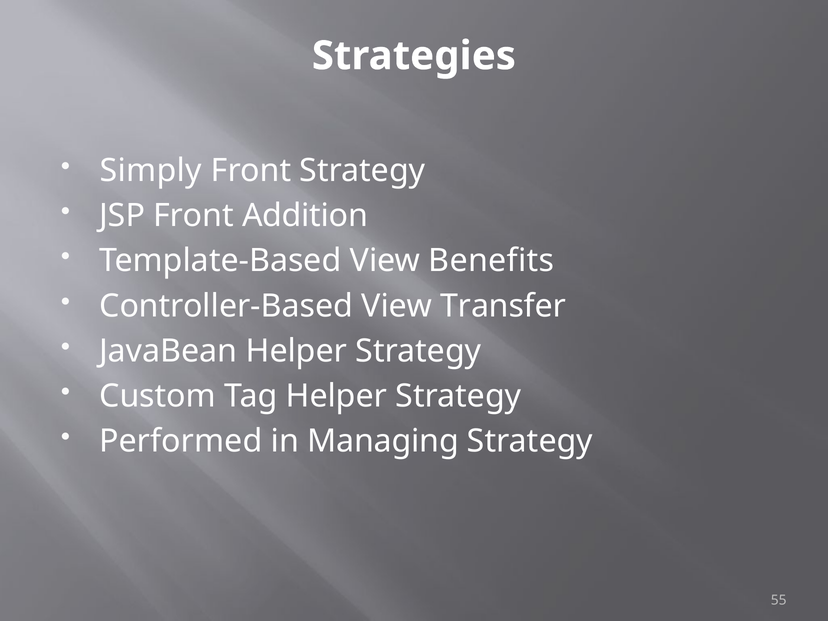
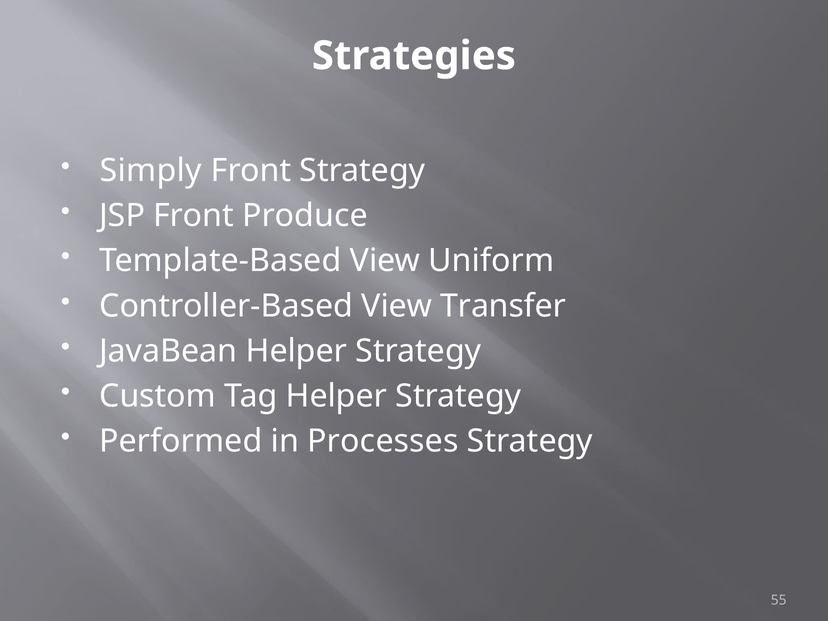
Addition: Addition -> Produce
Benefits: Benefits -> Uniform
Managing: Managing -> Processes
